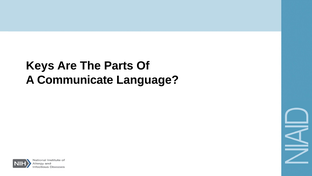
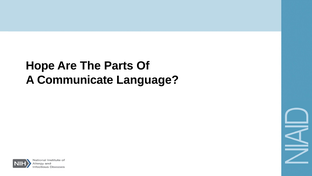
Keys: Keys -> Hope
